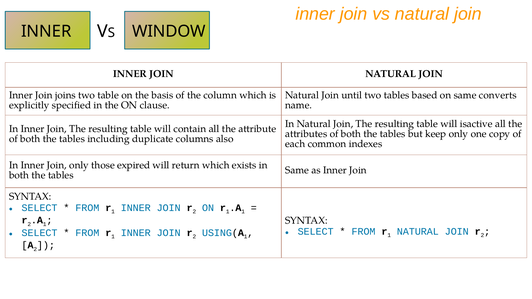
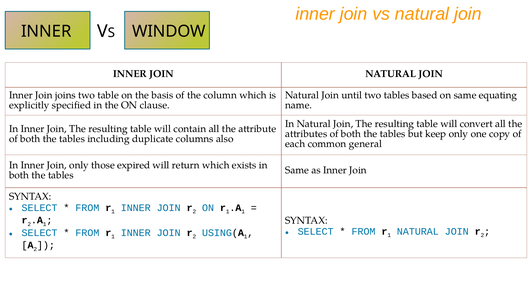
converts: converts -> equating
isactive: isactive -> convert
indexes: indexes -> general
